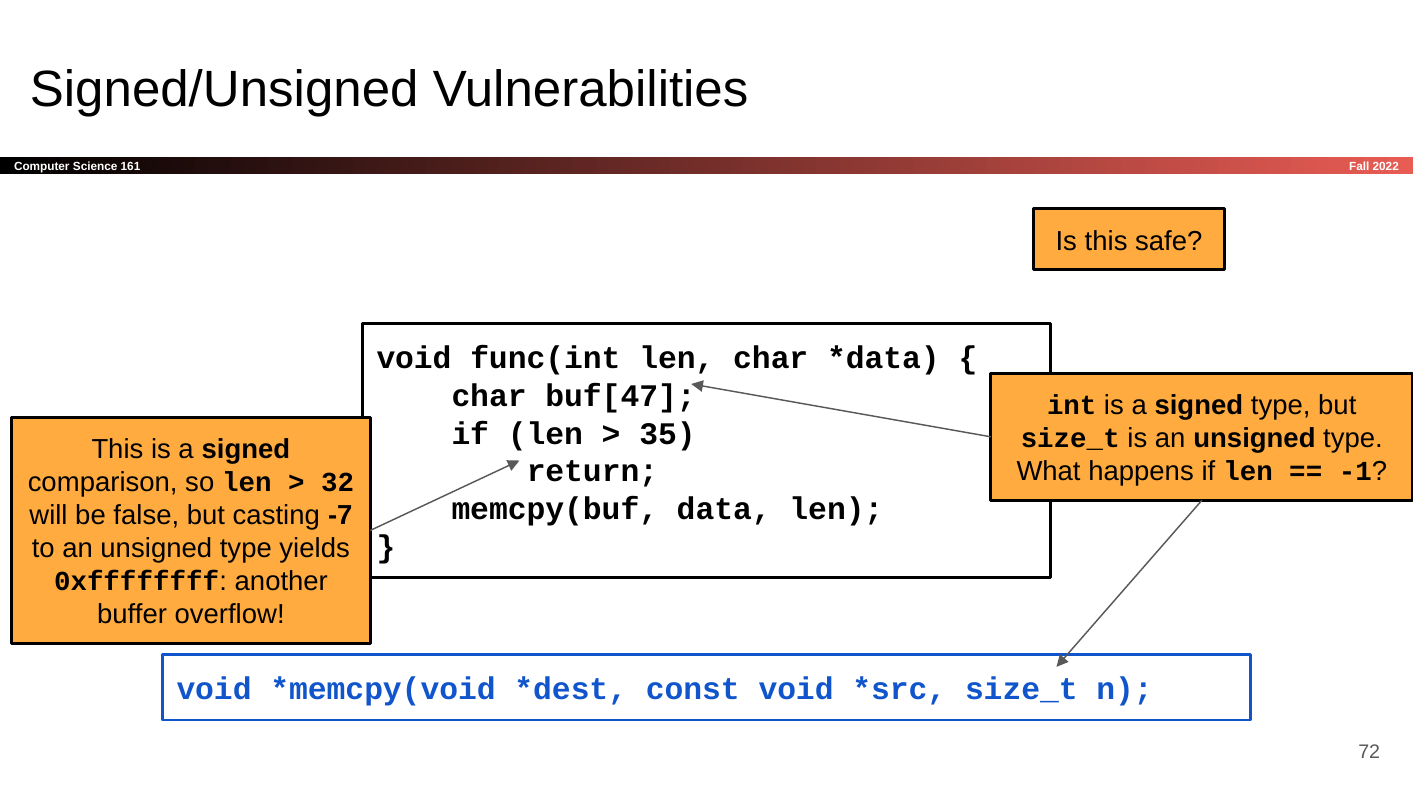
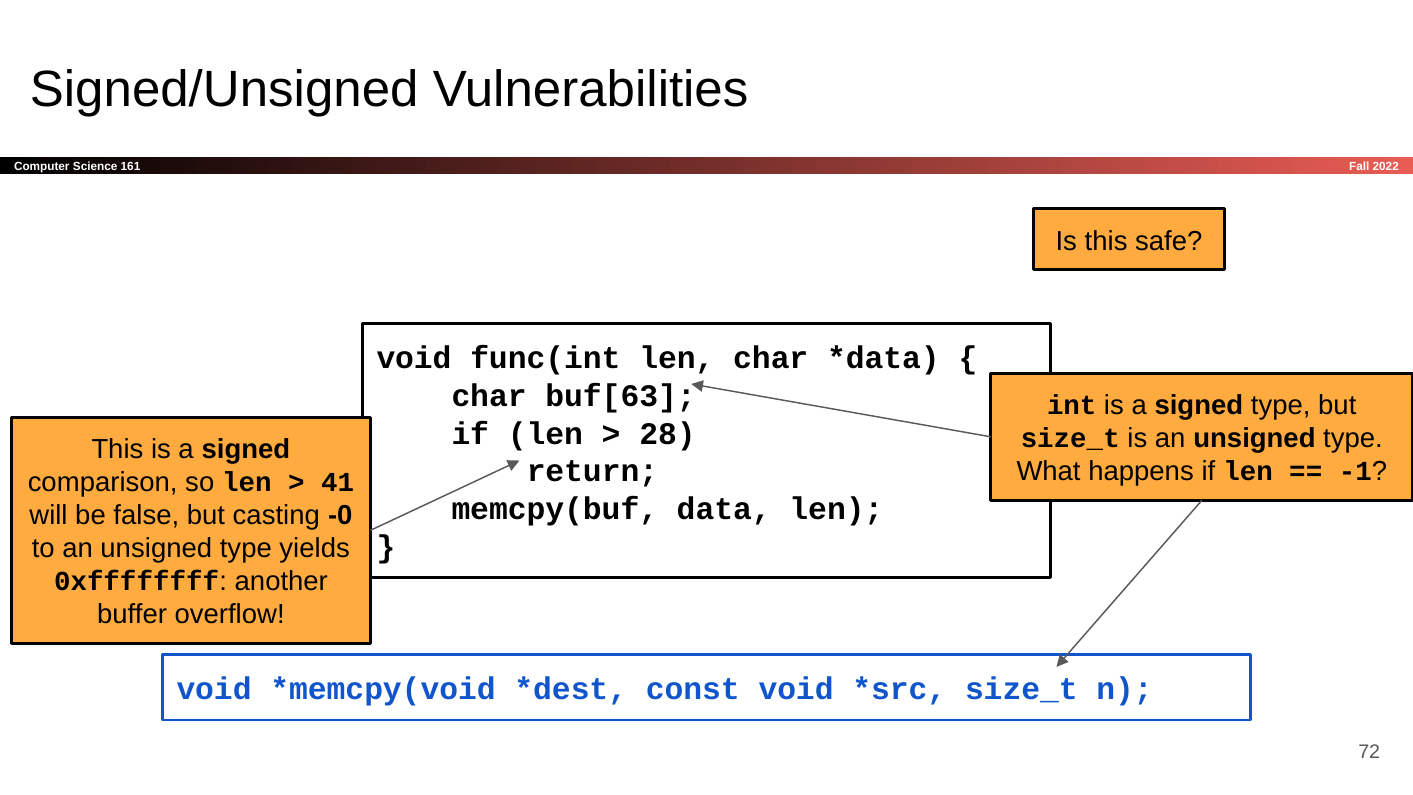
buf[47: buf[47 -> buf[63
35: 35 -> 28
32: 32 -> 41
-7: -7 -> -0
